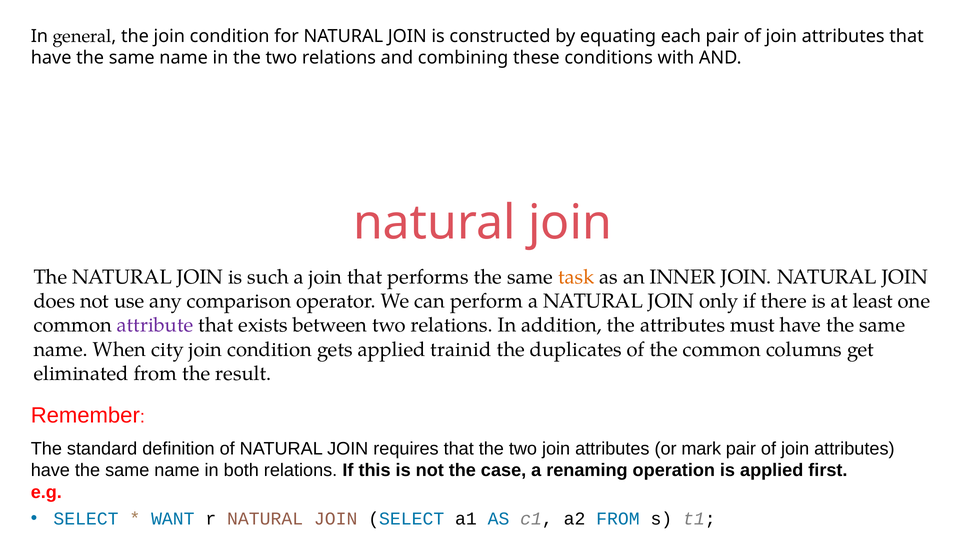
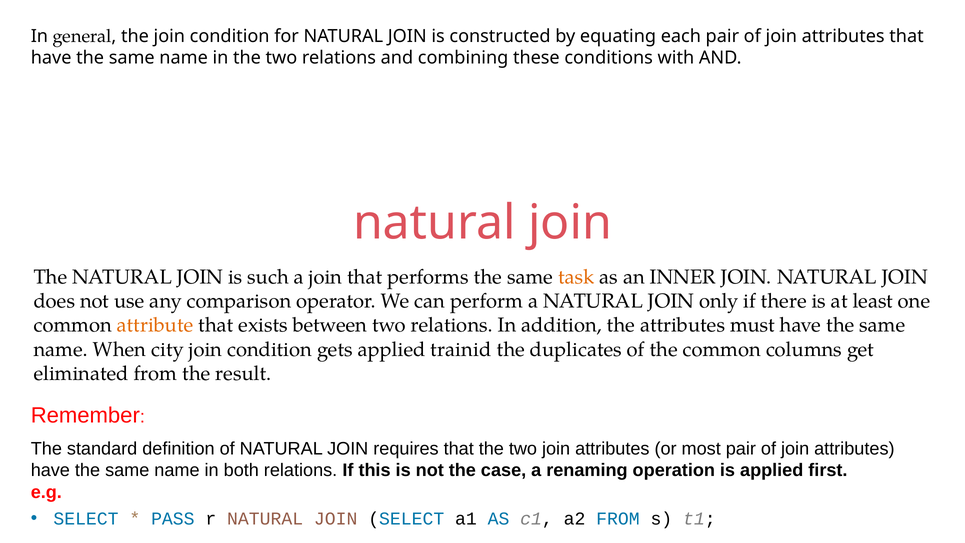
attribute colour: purple -> orange
mark: mark -> most
WANT: WANT -> PASS
